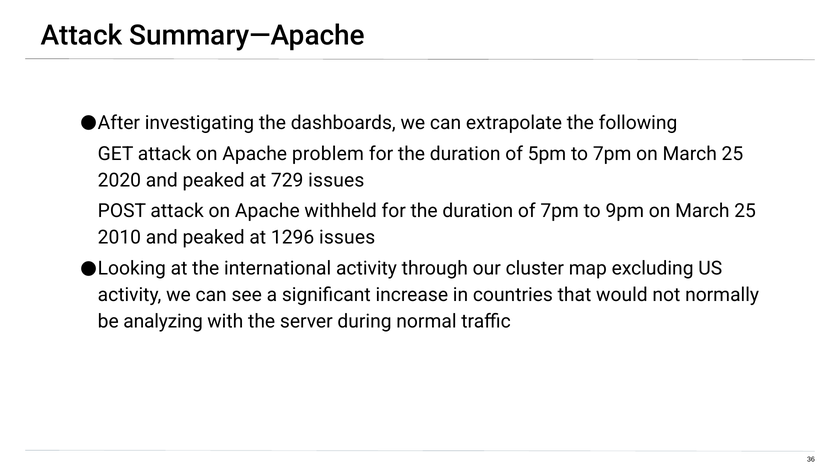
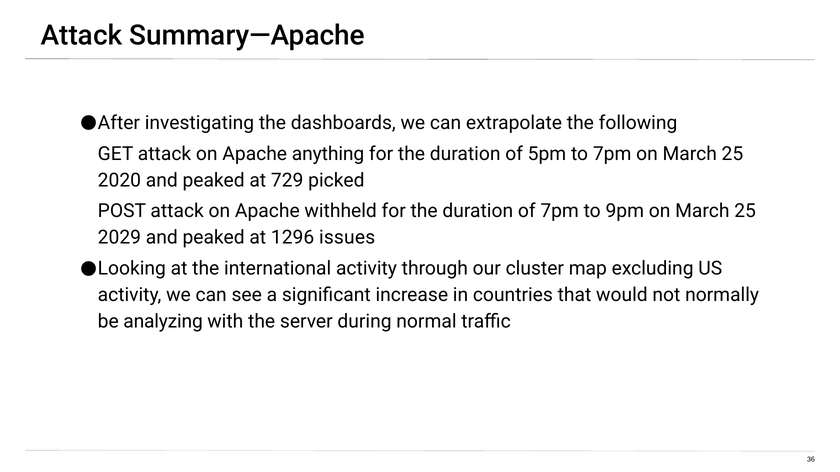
problem: problem -> anything
729 issues: issues -> picked
2010: 2010 -> 2029
